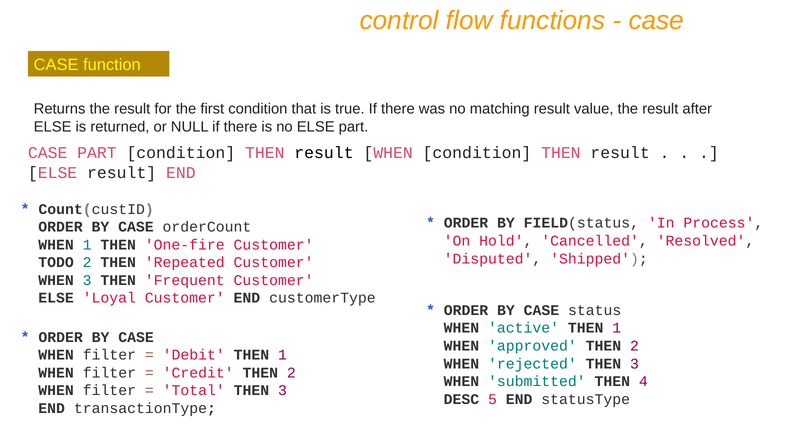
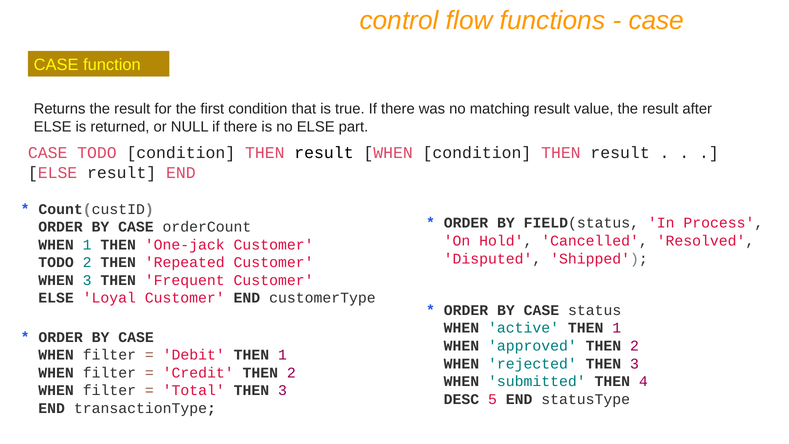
CASE PART: PART -> TODO
One-fire: One-fire -> One-jack
